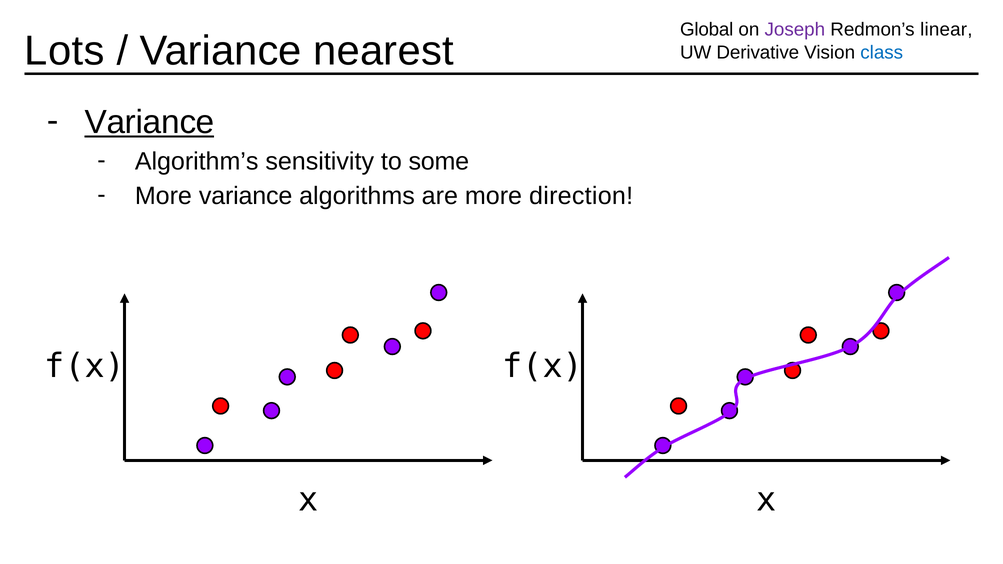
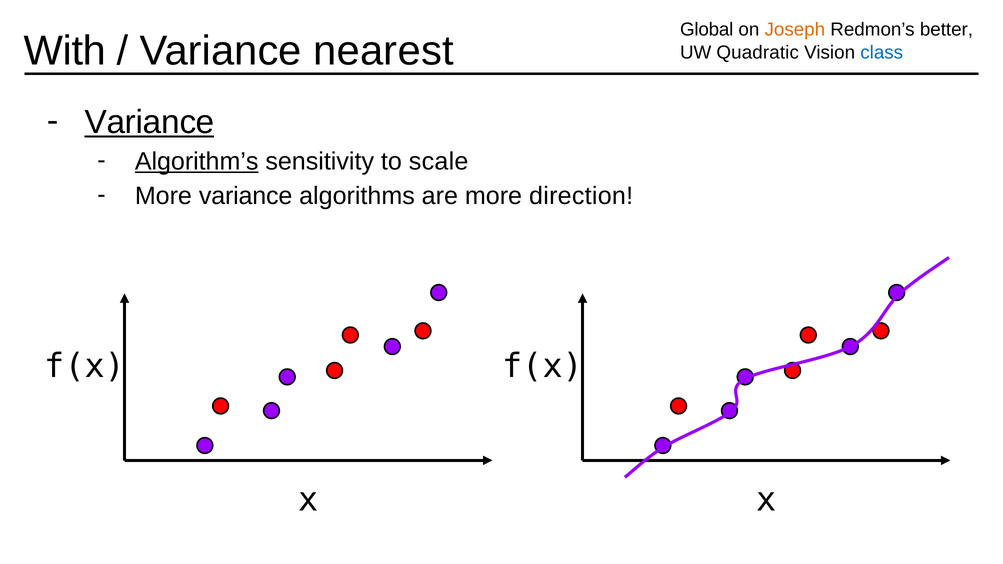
Joseph colour: purple -> orange
linear: linear -> better
Lots: Lots -> With
Derivative: Derivative -> Quadratic
Algorithm’s underline: none -> present
some: some -> scale
